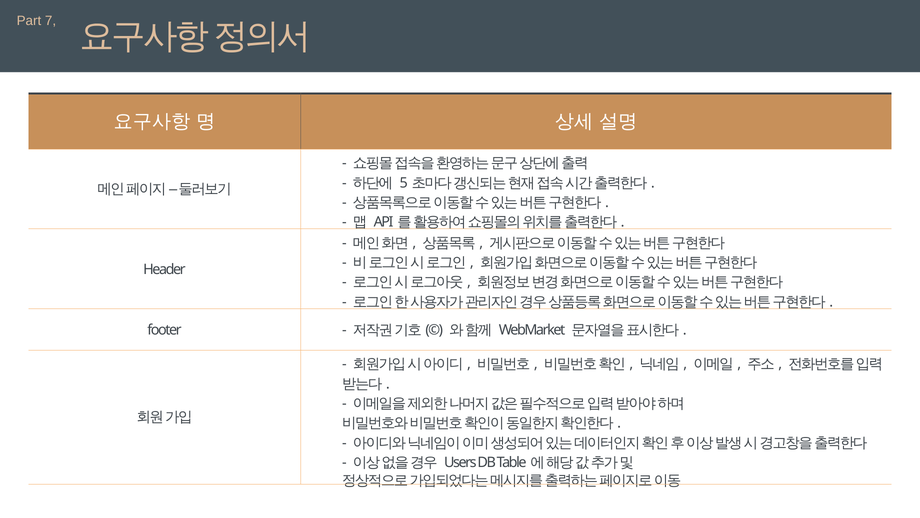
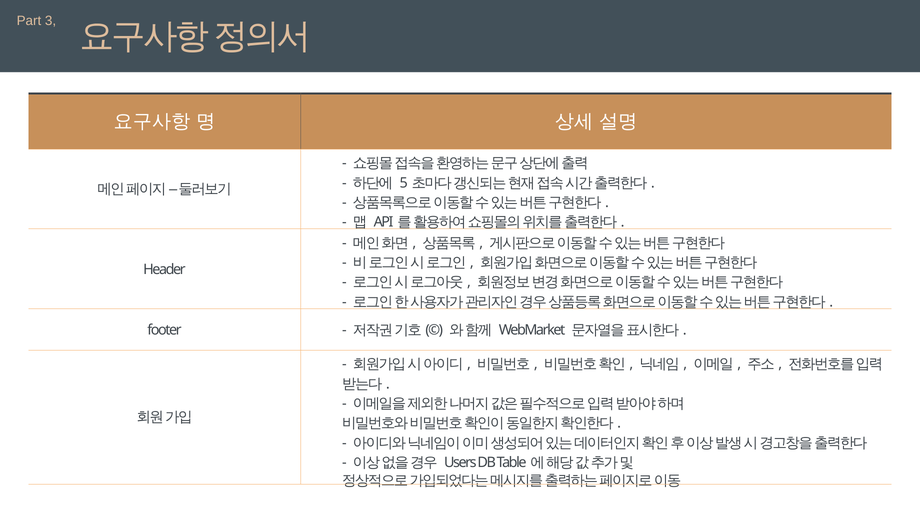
7: 7 -> 3
